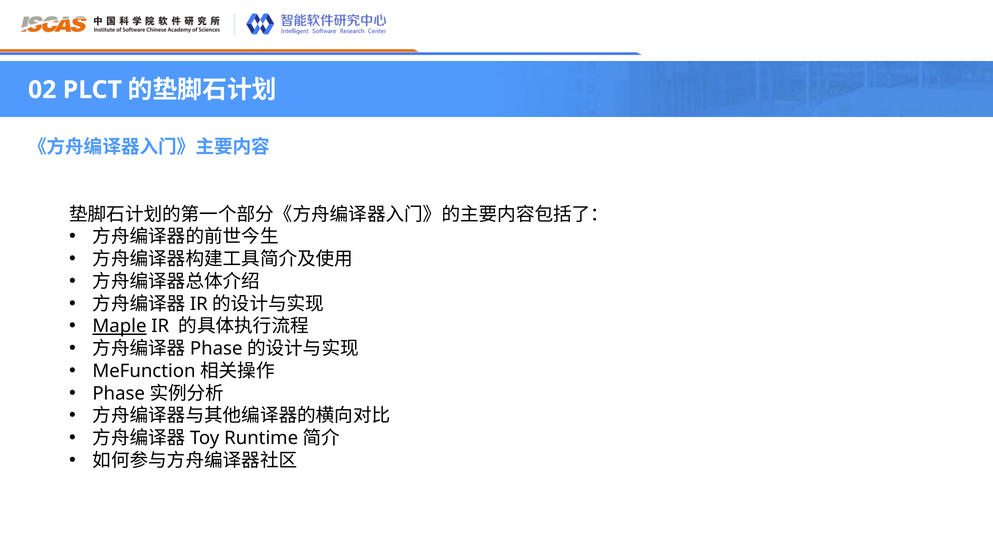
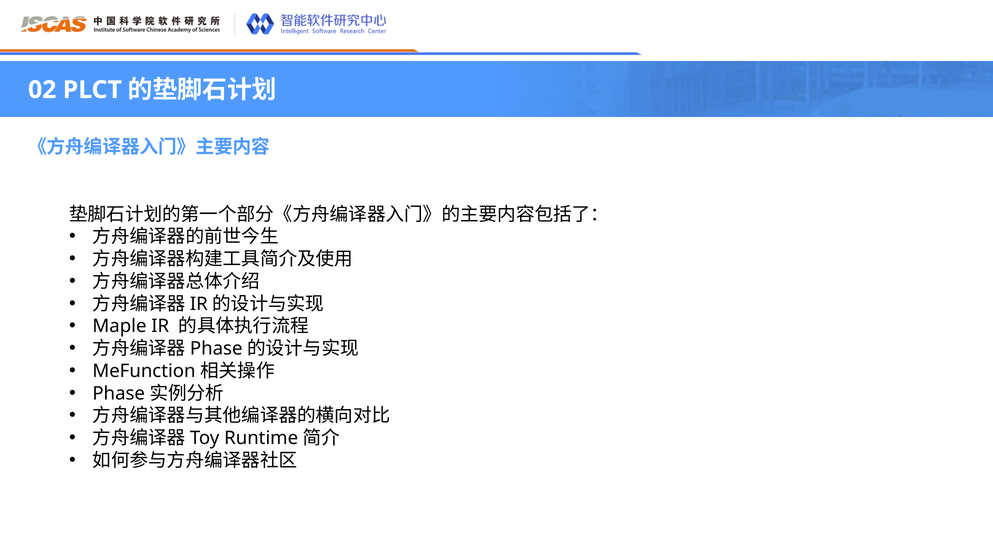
Maple underline: present -> none
